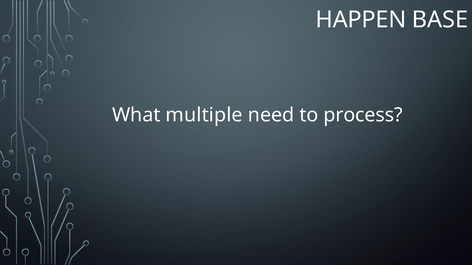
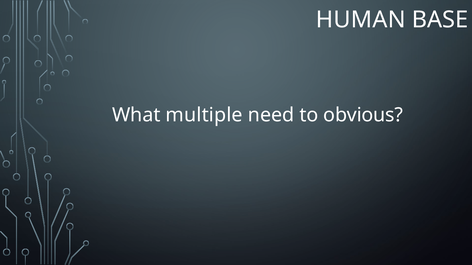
HAPPEN: HAPPEN -> HUMAN
process: process -> obvious
